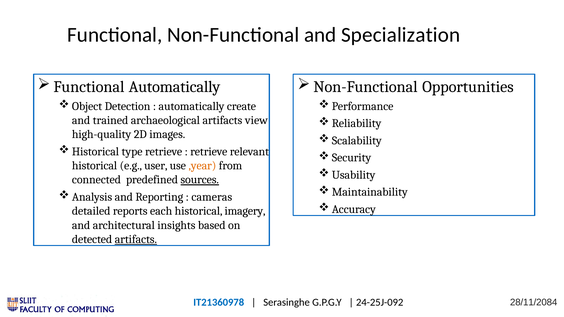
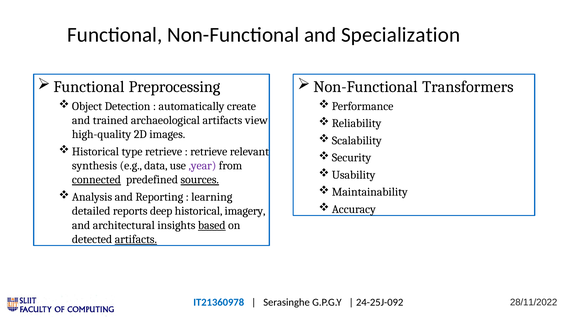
Functional Automatically: Automatically -> Preprocessing
Opportunities: Opportunities -> Transformers
historical at (95, 166): historical -> synthesis
user: user -> data
,year colour: orange -> purple
connected underline: none -> present
cameras: cameras -> learning
each: each -> deep
based underline: none -> present
28/11/2084: 28/11/2084 -> 28/11/2022
